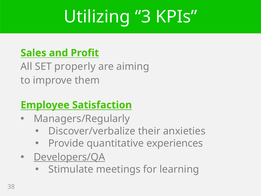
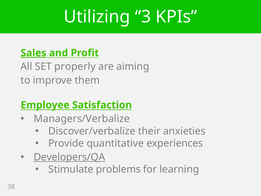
Sales underline: none -> present
Managers/Regularly: Managers/Regularly -> Managers/Verbalize
meetings: meetings -> problems
